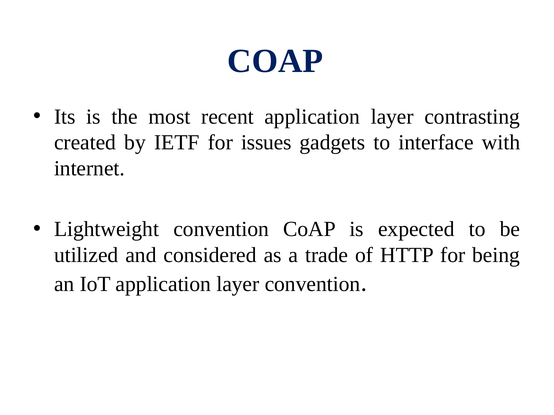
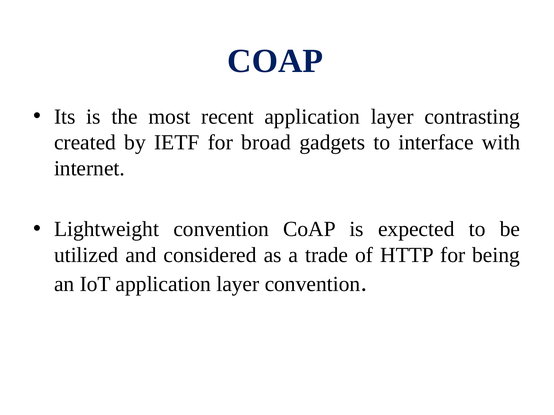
issues: issues -> broad
